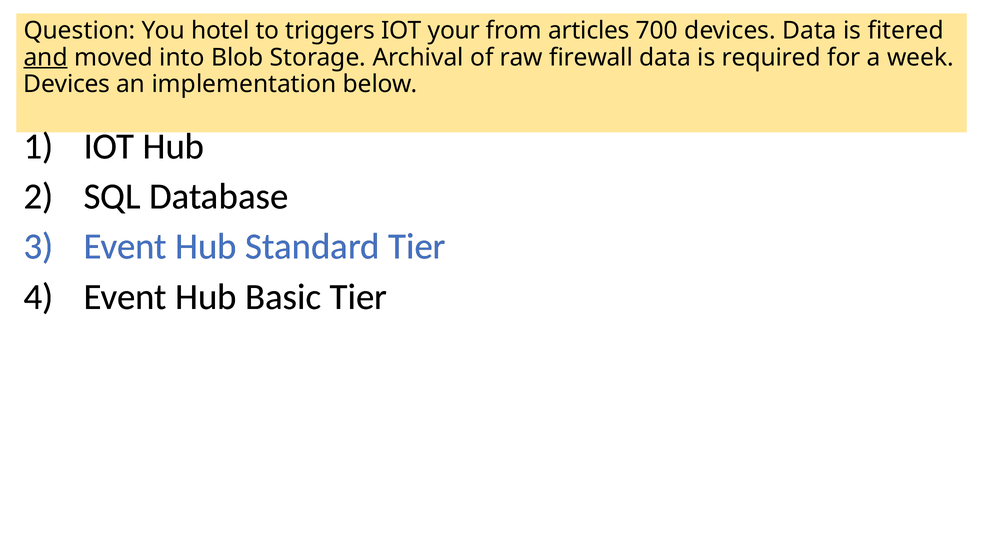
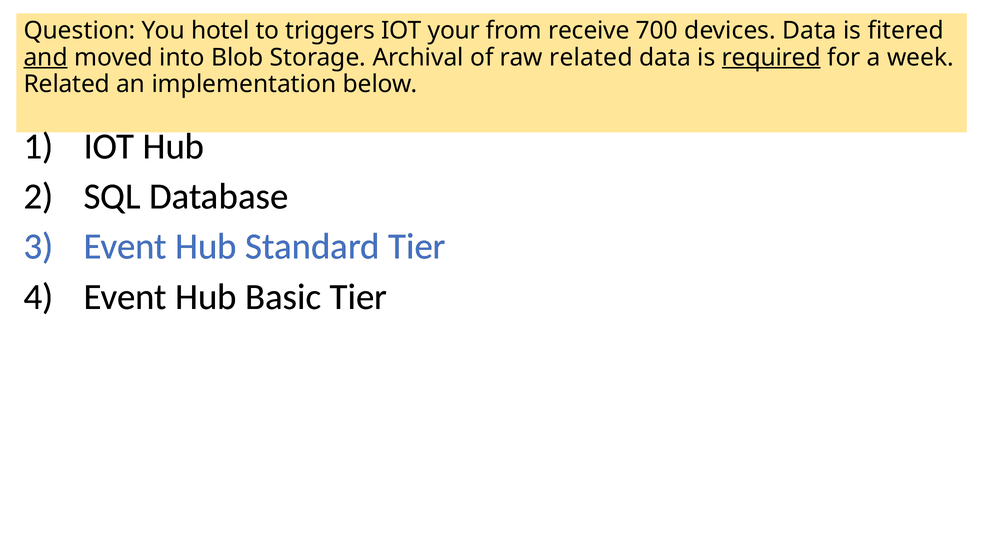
articles: articles -> receive
raw firewall: firewall -> related
required underline: none -> present
Devices at (67, 84): Devices -> Related
